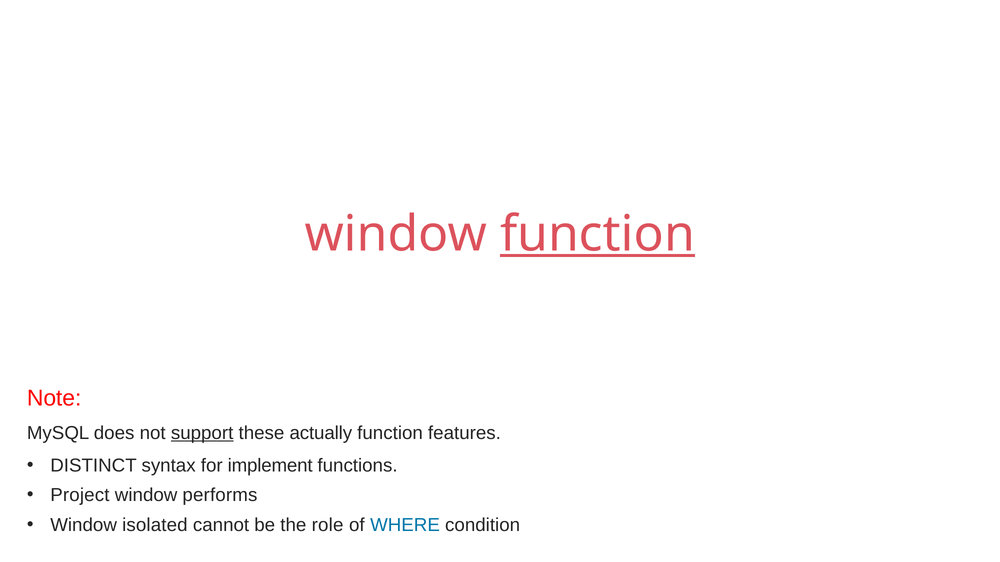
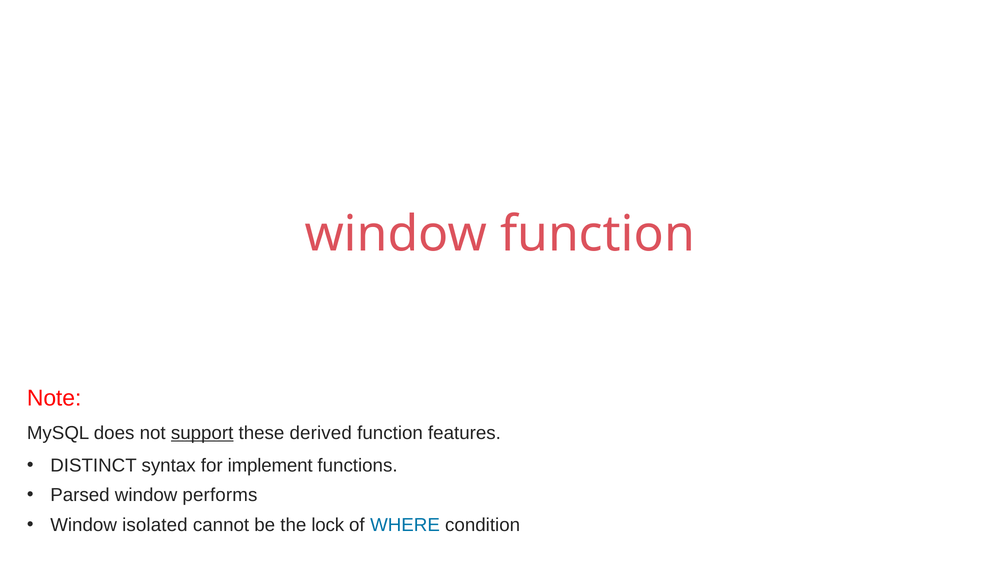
function at (597, 234) underline: present -> none
actually: actually -> derived
Project: Project -> Parsed
role: role -> lock
